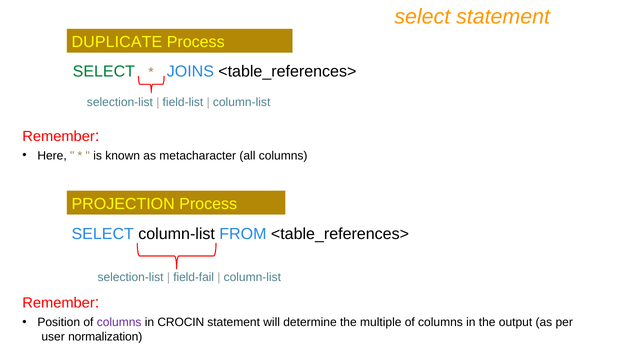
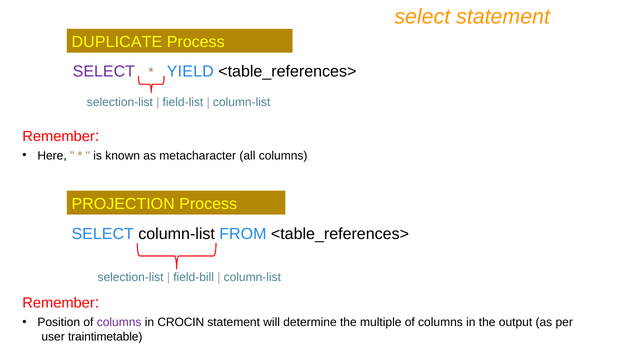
SELECT at (104, 72) colour: green -> purple
JOINS: JOINS -> YIELD
field-fail: field-fail -> field-bill
normalization: normalization -> traintimetable
